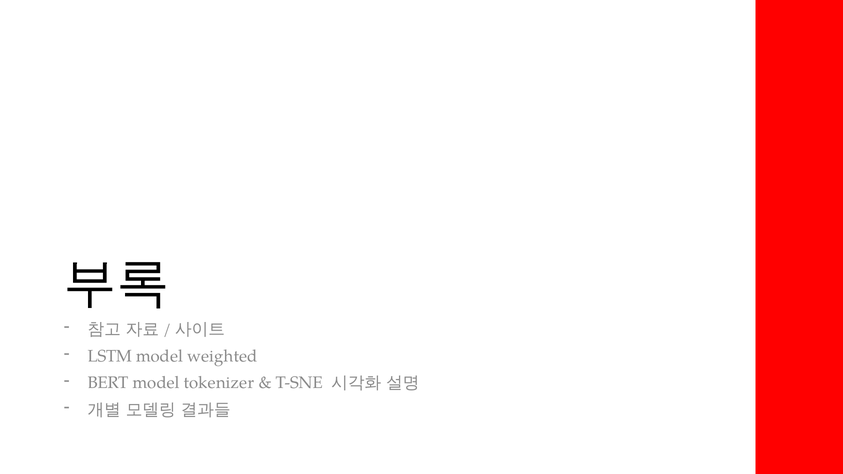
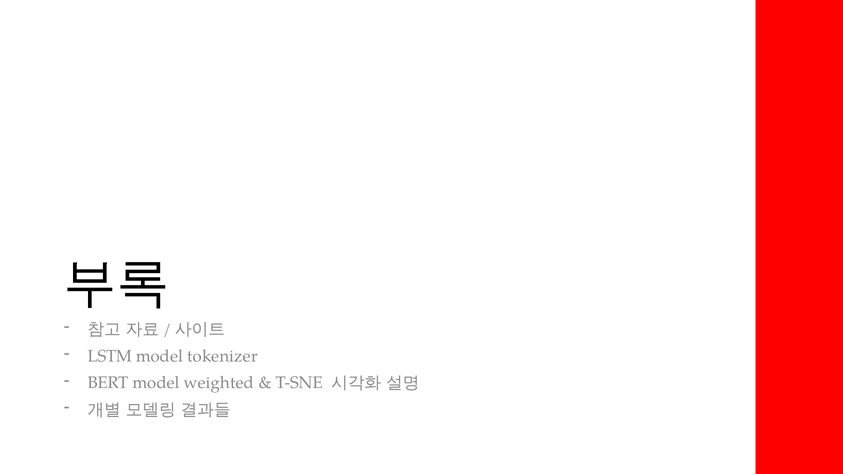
weighted: weighted -> tokenizer
tokenizer: tokenizer -> weighted
